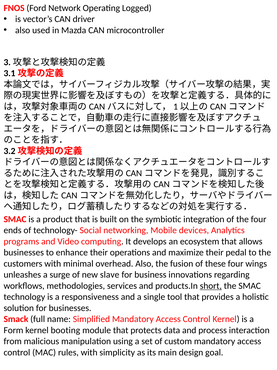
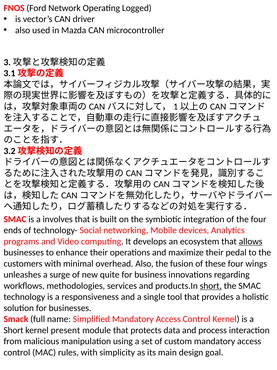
product: product -> involves
allows underline: none -> present
slave: slave -> quite
Form at (13, 330): Form -> Short
booting: booting -> present
